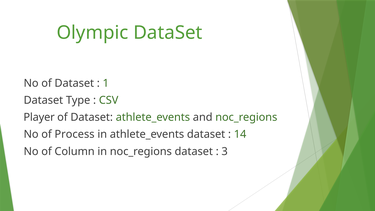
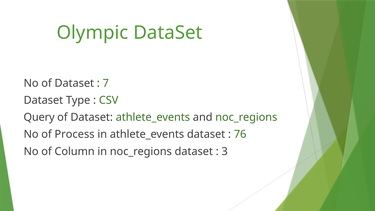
1: 1 -> 7
Player: Player -> Query
14: 14 -> 76
